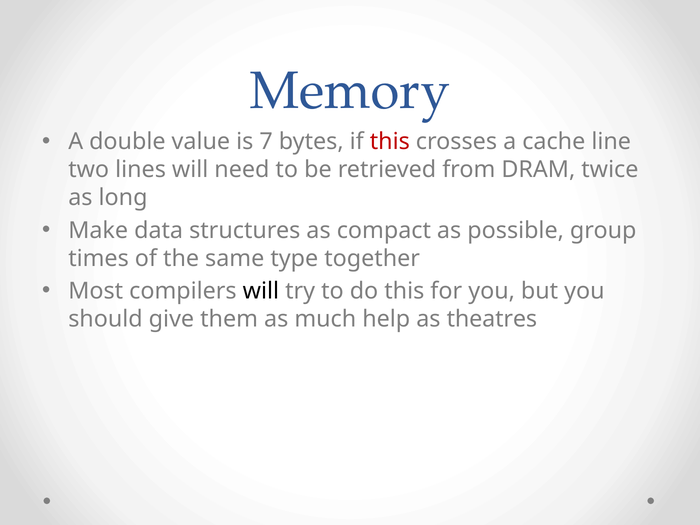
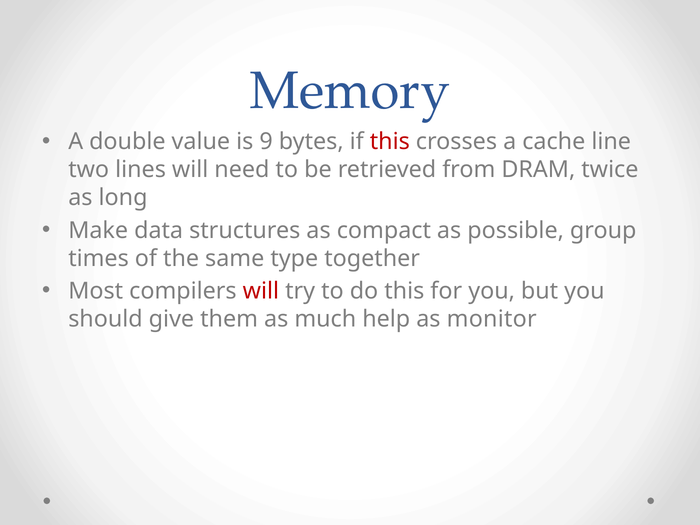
7: 7 -> 9
will at (261, 291) colour: black -> red
theatres: theatres -> monitor
